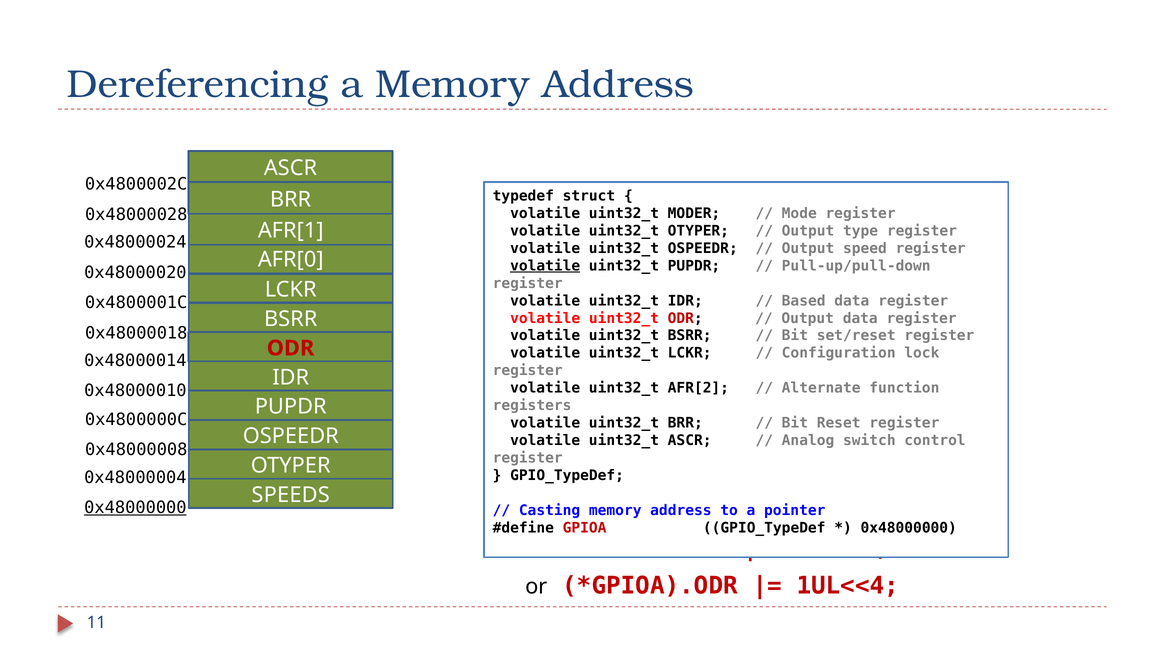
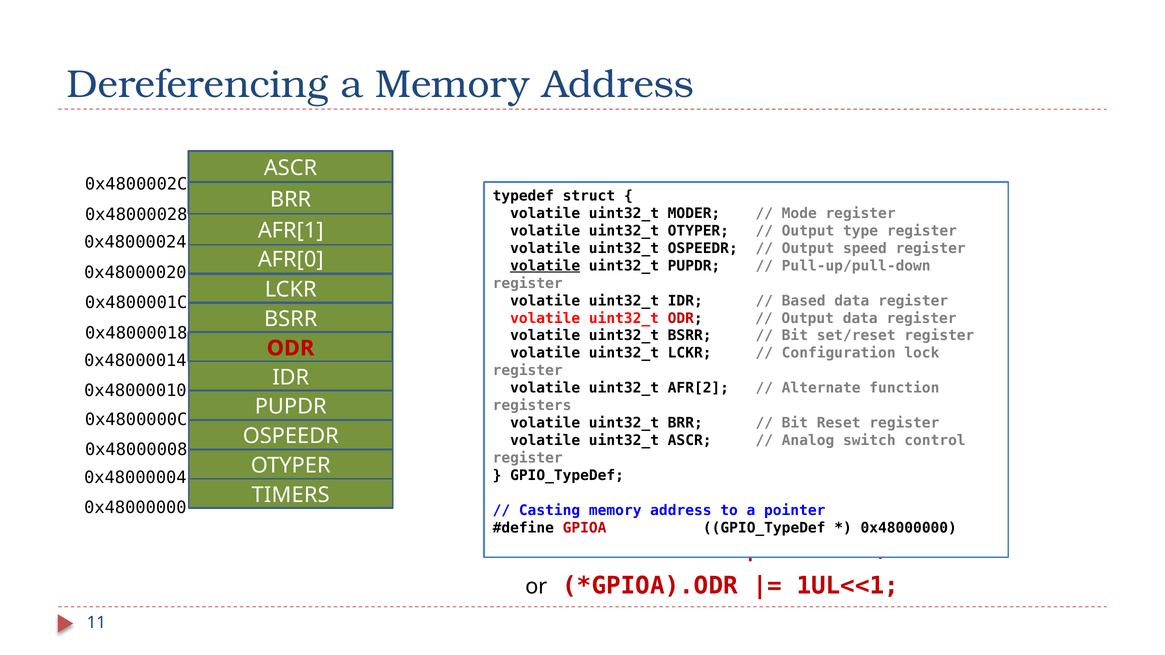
SPEEDS: SPEEDS -> TIMERS
0x48000000 at (135, 508) underline: present -> none
1UL<<4: 1UL<<4 -> 1UL<<1
